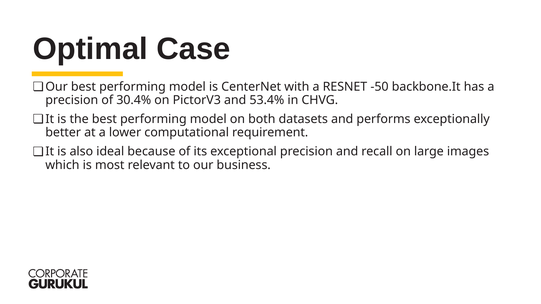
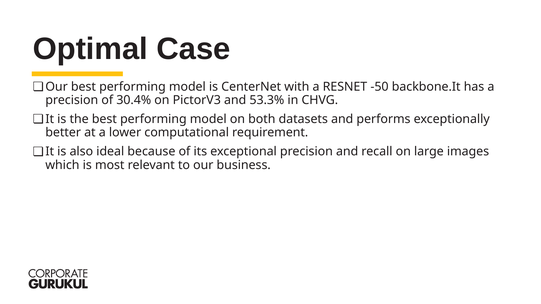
53.4%: 53.4% -> 53.3%
